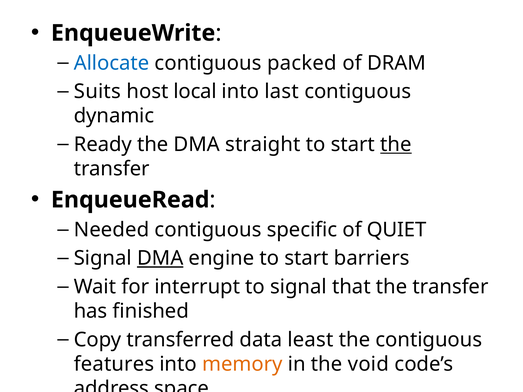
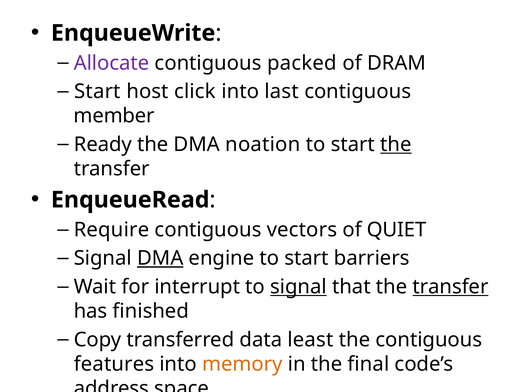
Allocate colour: blue -> purple
Suits at (97, 92): Suits -> Start
local: local -> click
dynamic: dynamic -> member
straight: straight -> noation
Needed: Needed -> Require
specific: specific -> vectors
signal at (299, 287) underline: none -> present
transfer at (450, 287) underline: none -> present
void: void -> final
